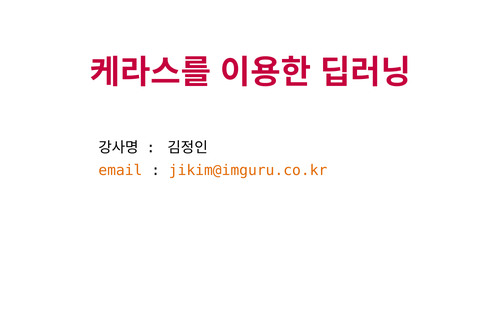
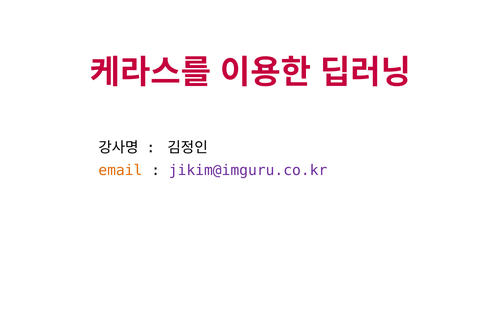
jikim@imguru.co.kr colour: orange -> purple
